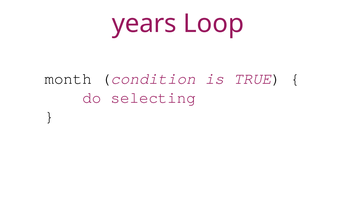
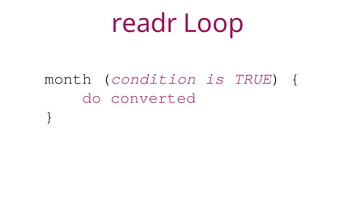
years: years -> readr
selecting: selecting -> converted
